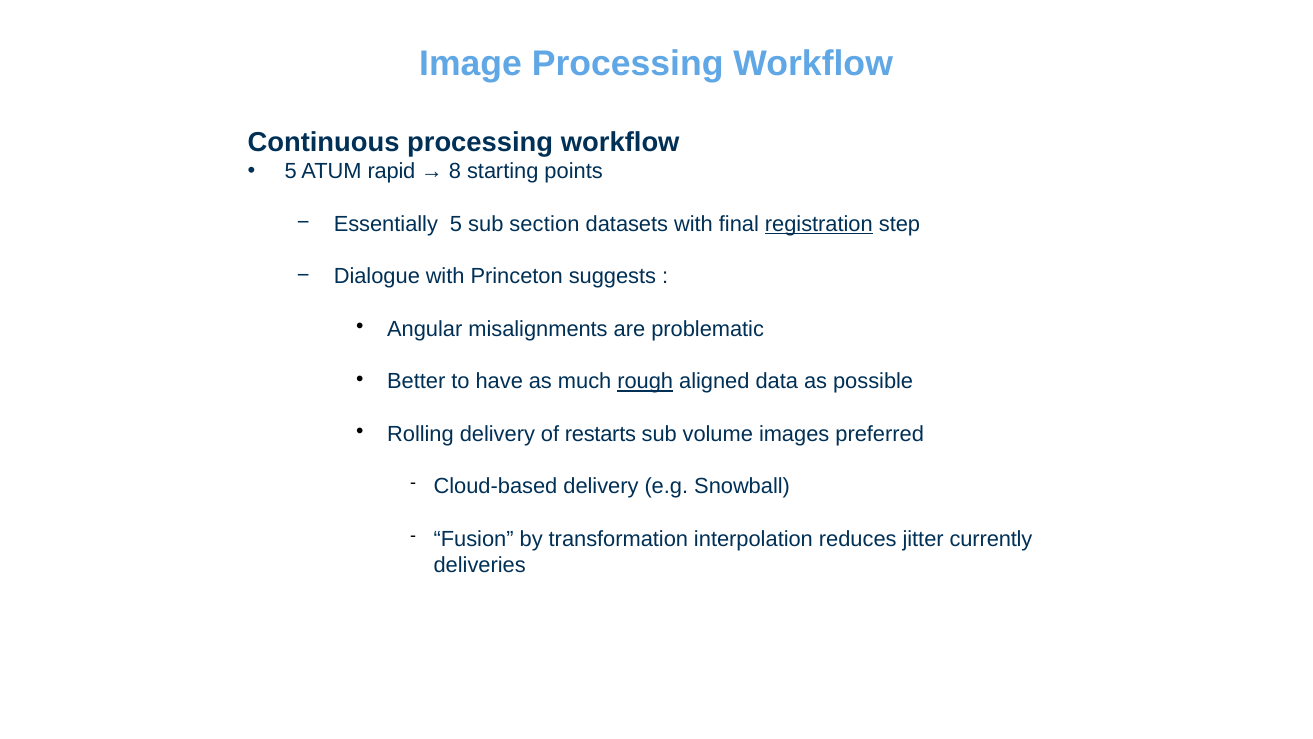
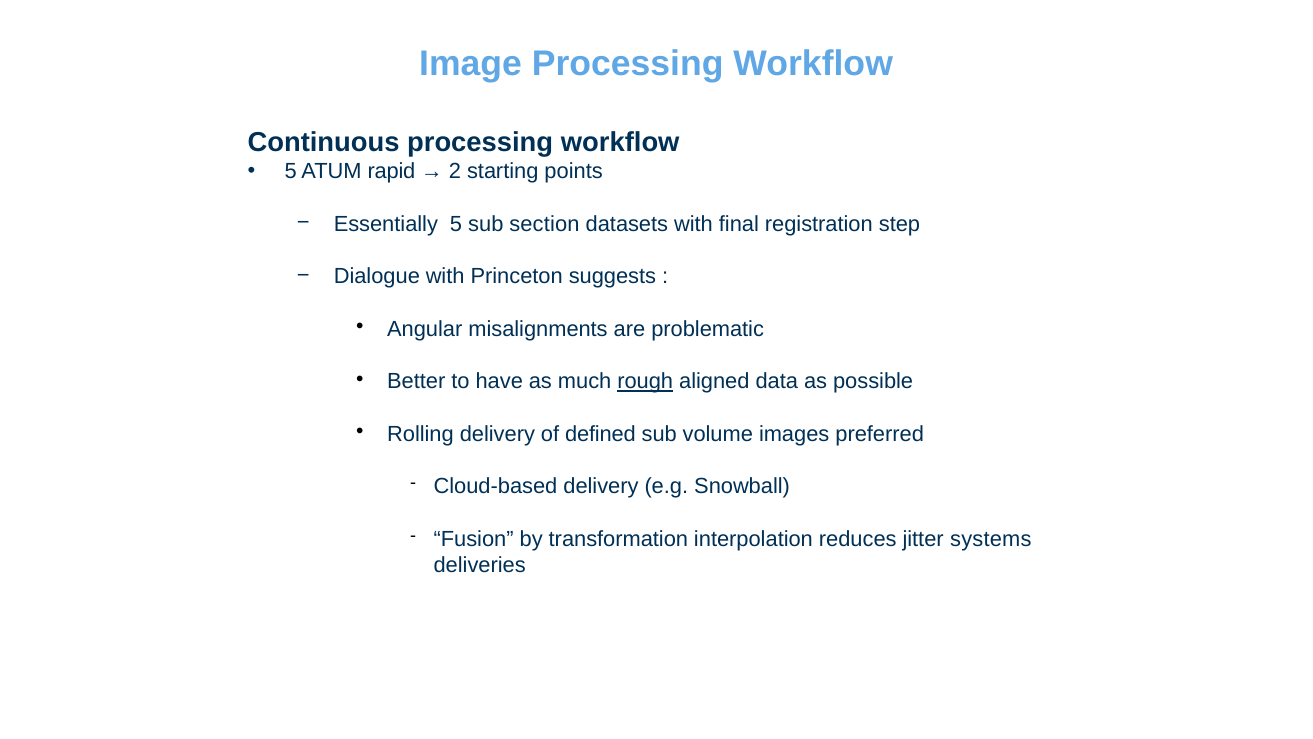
8: 8 -> 2
registration underline: present -> none
restarts: restarts -> defined
currently: currently -> systems
